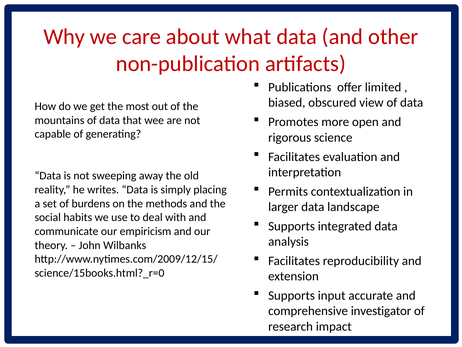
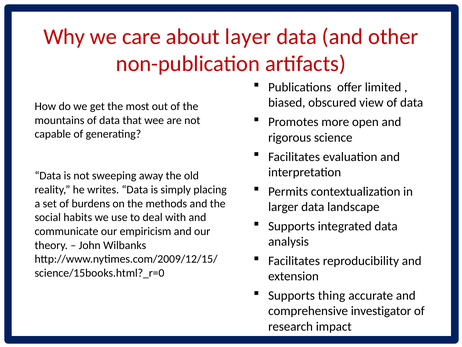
what: what -> layer
input: input -> thing
